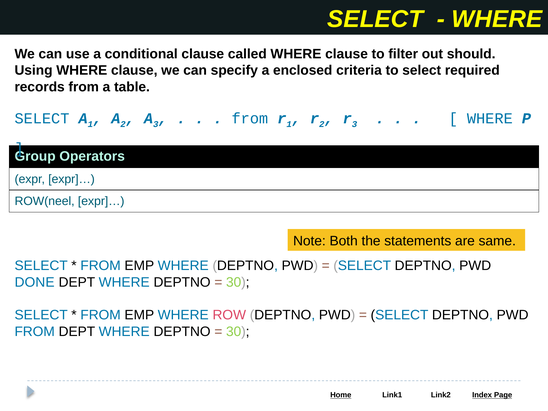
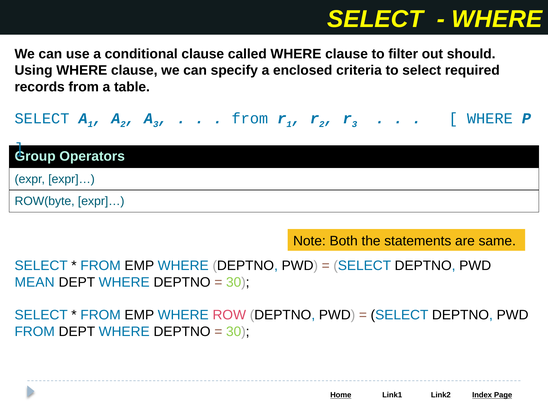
ROW(neel: ROW(neel -> ROW(byte
DONE: DONE -> MEAN
